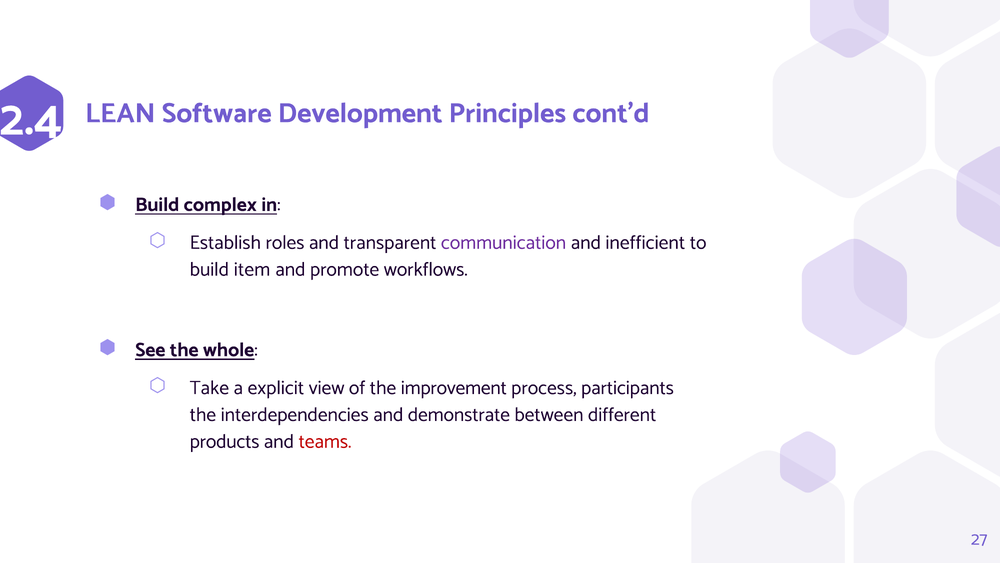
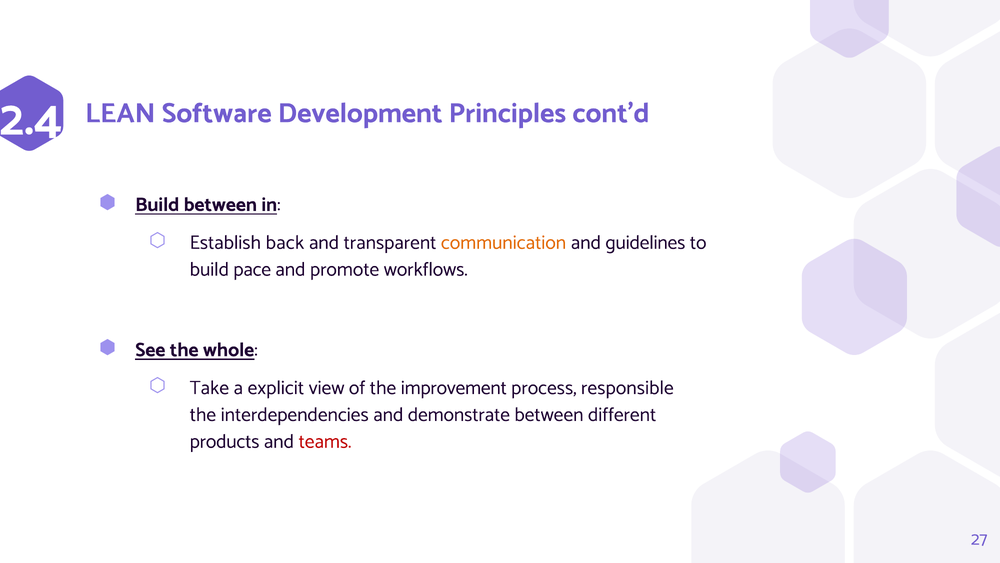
Build complex: complex -> between
roles: roles -> back
communication colour: purple -> orange
inefficient: inefficient -> guidelines
item: item -> pace
participants: participants -> responsible
